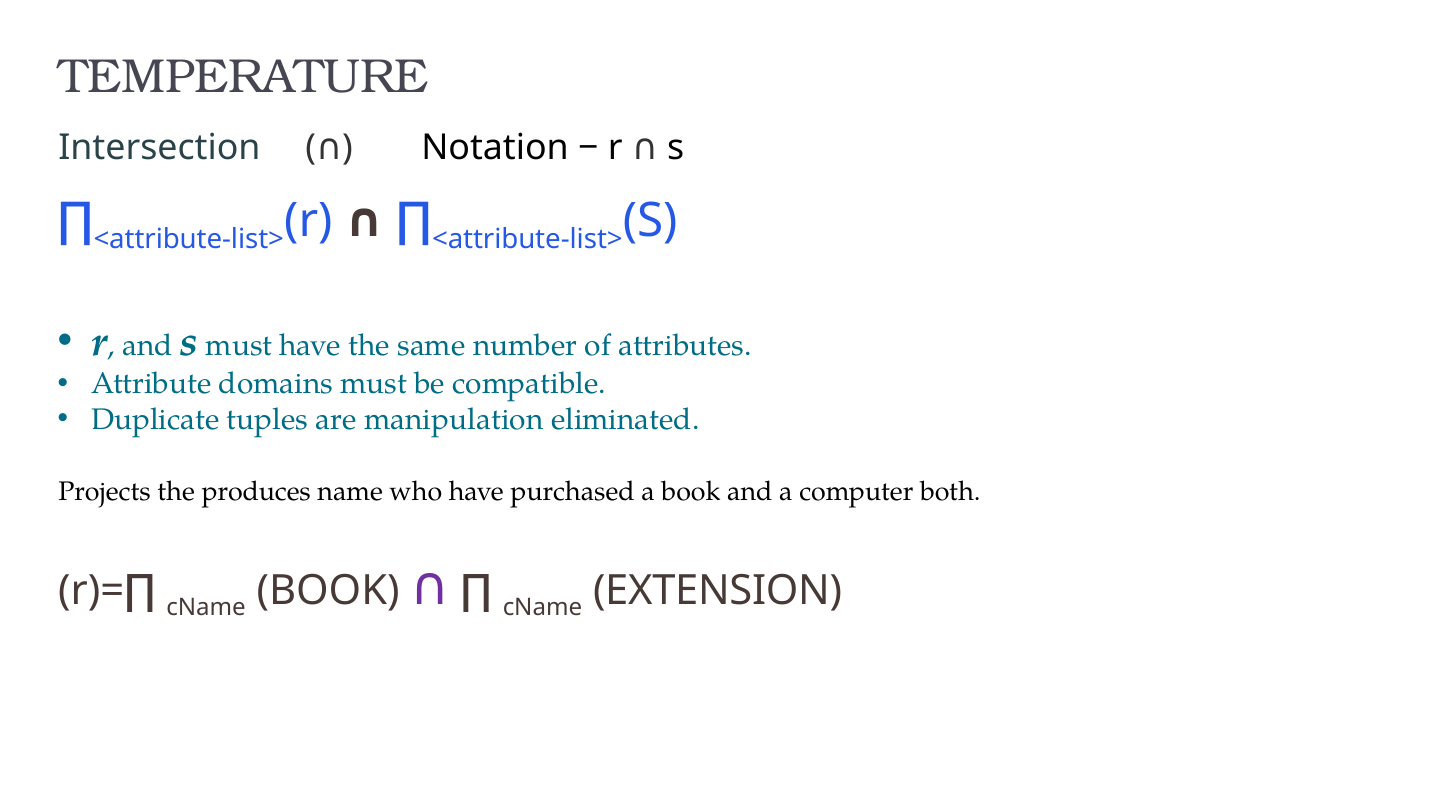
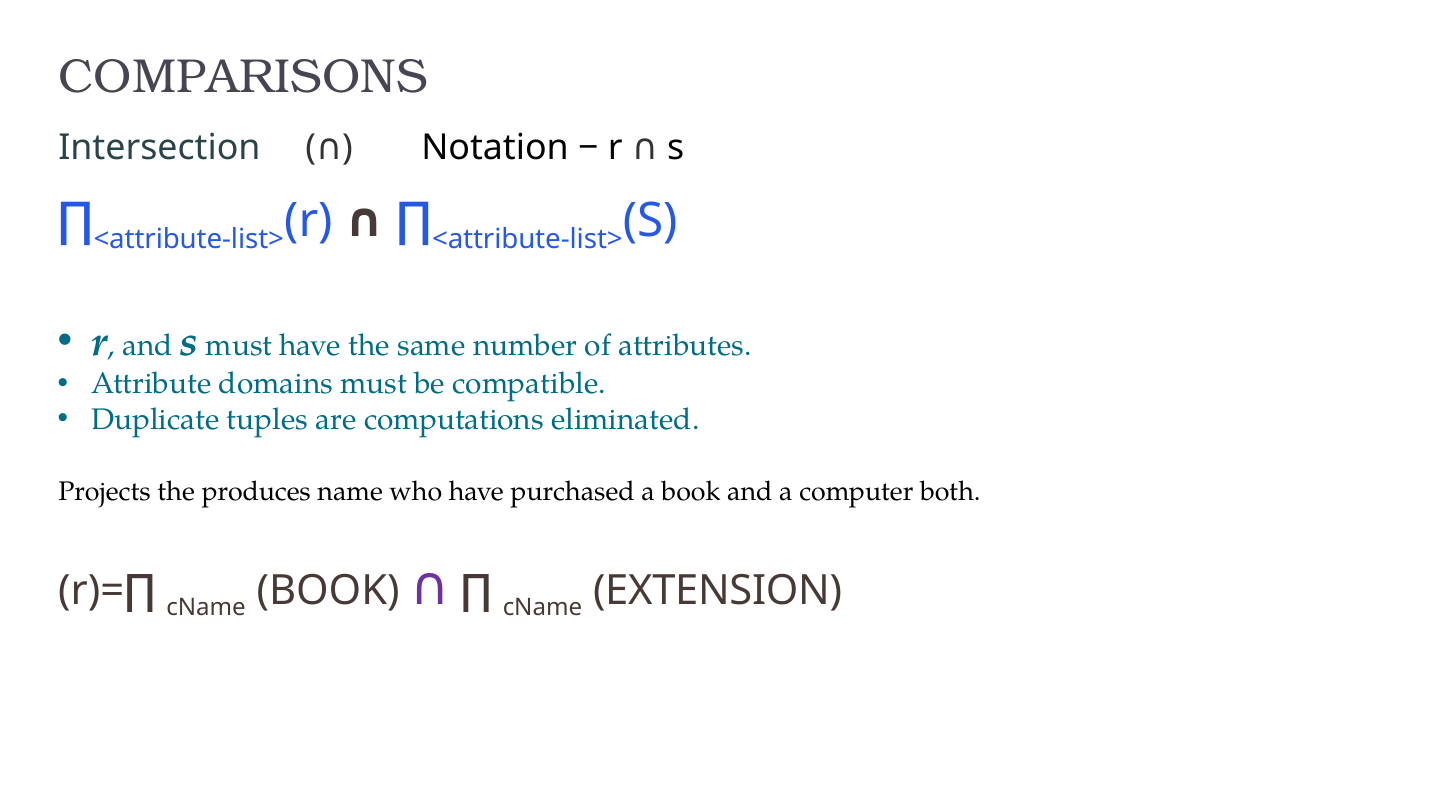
TEMPERATURE: TEMPERATURE -> COMPARISONS
manipulation: manipulation -> computations
